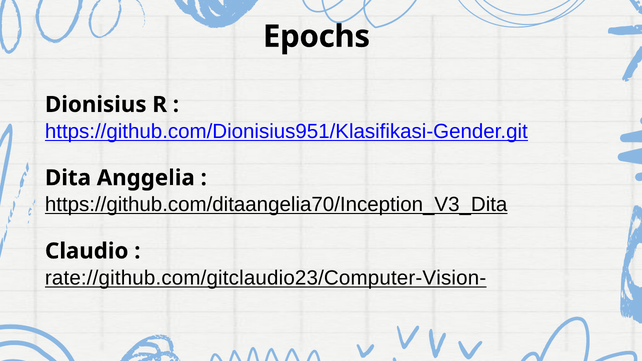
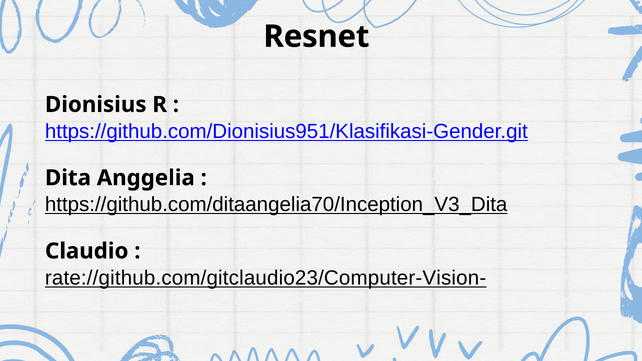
Epochs: Epochs -> Resnet
